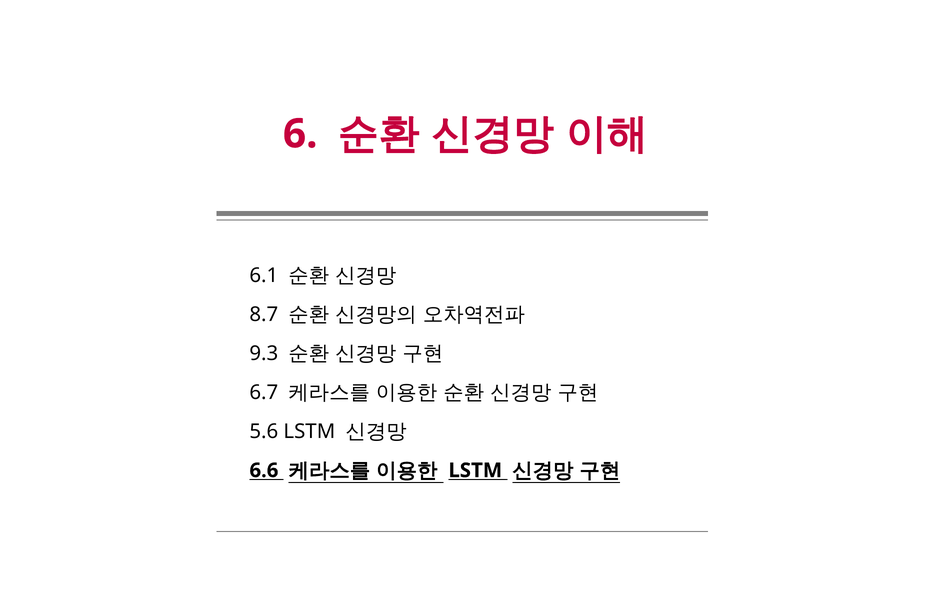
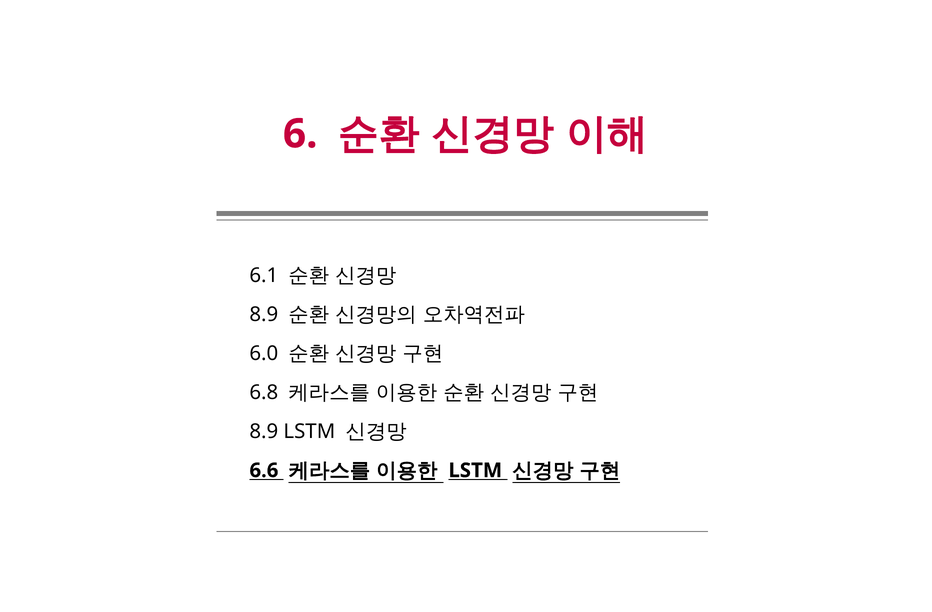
8.7 at (264, 315): 8.7 -> 8.9
9.3: 9.3 -> 6.0
6.7: 6.7 -> 6.8
5.6 at (264, 432): 5.6 -> 8.9
